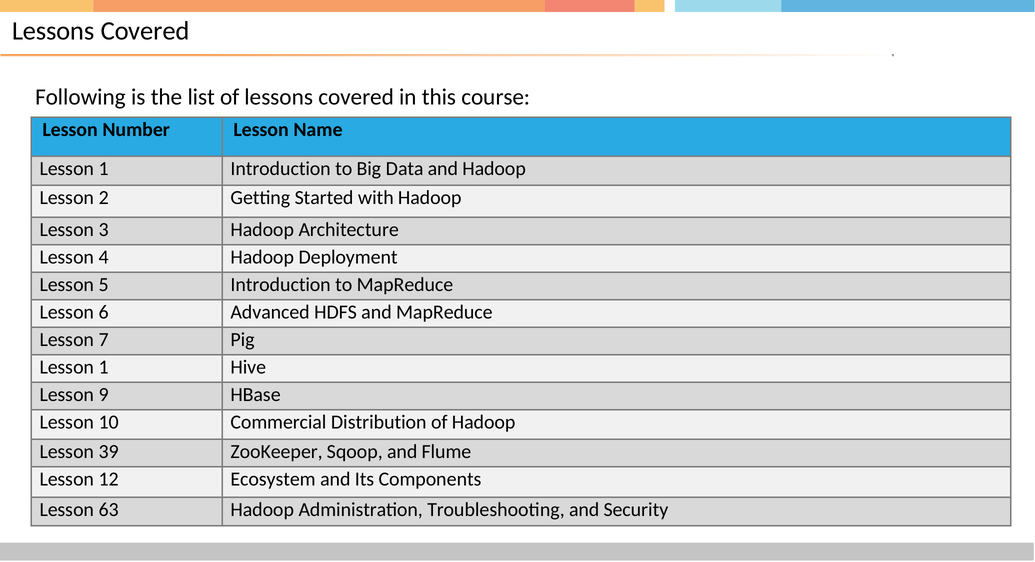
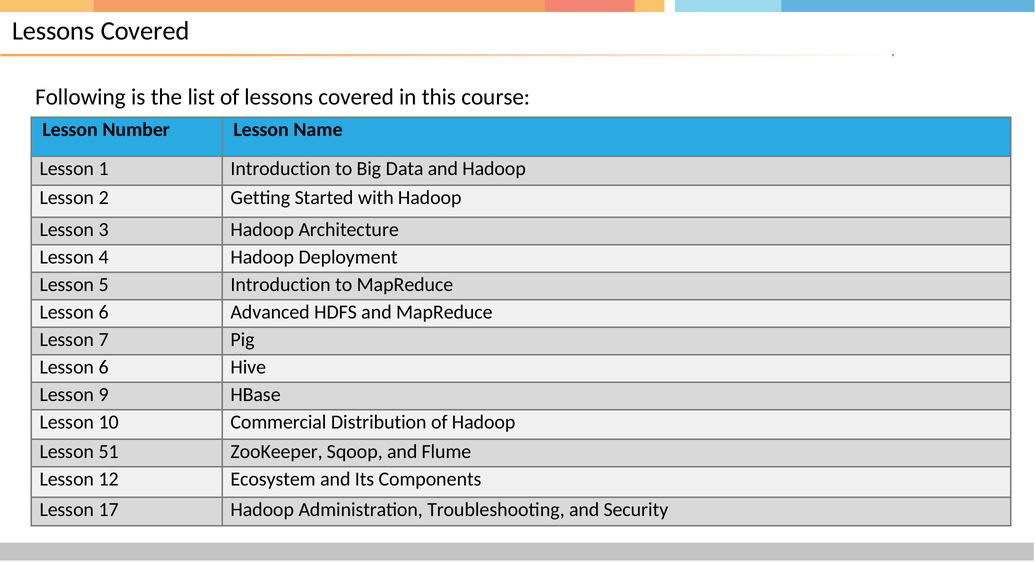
1 at (104, 367): 1 -> 6
39: 39 -> 51
63: 63 -> 17
